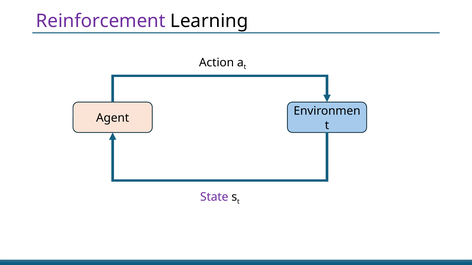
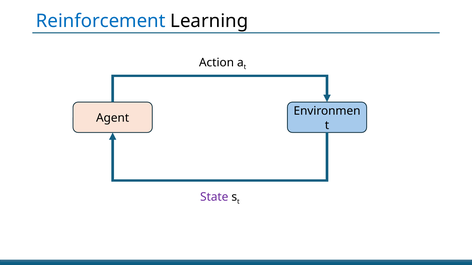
Reinforcement colour: purple -> blue
